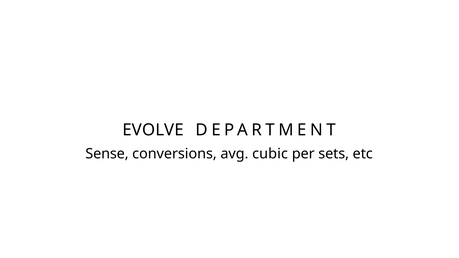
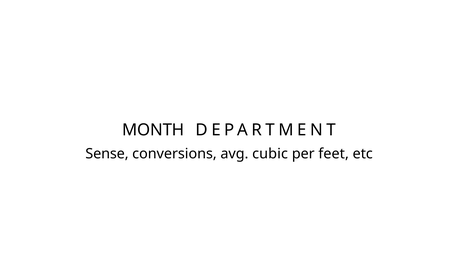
EVOLVE: EVOLVE -> MONTH
sets: sets -> feet
